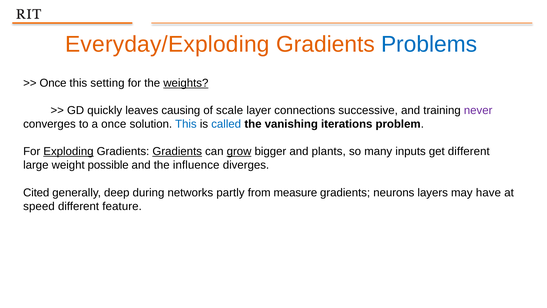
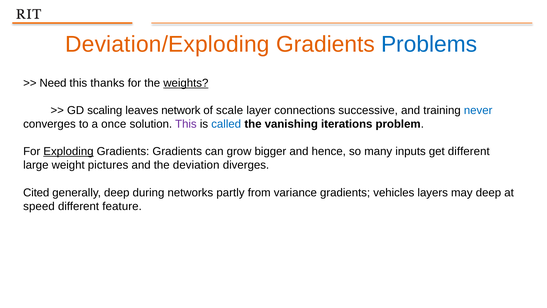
Everyday/Exploding: Everyday/Exploding -> Deviation/Exploding
Once at (53, 83): Once -> Need
setting: setting -> thanks
quickly: quickly -> scaling
causing: causing -> network
never colour: purple -> blue
This at (186, 124) colour: blue -> purple
Gradients at (177, 151) underline: present -> none
grow underline: present -> none
plants: plants -> hence
possible: possible -> pictures
influence: influence -> deviation
measure: measure -> variance
neurons: neurons -> vehicles
may have: have -> deep
